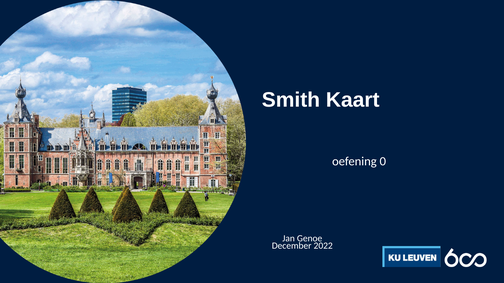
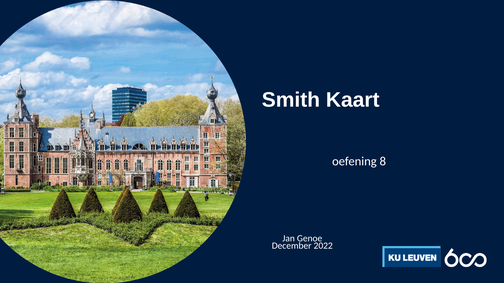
0: 0 -> 8
